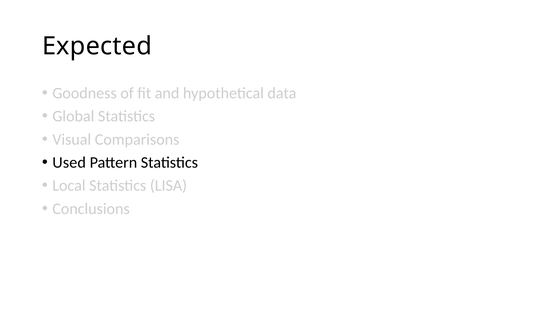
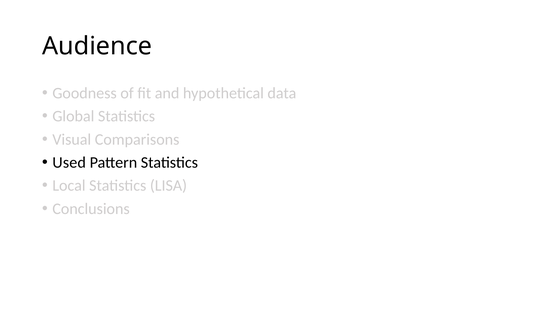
Expected: Expected -> Audience
